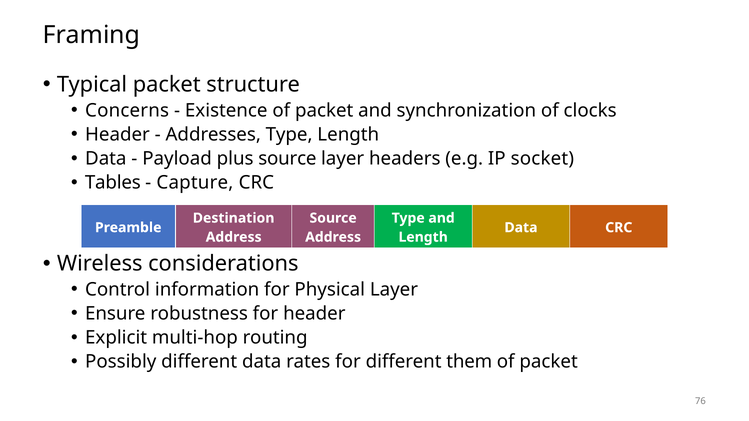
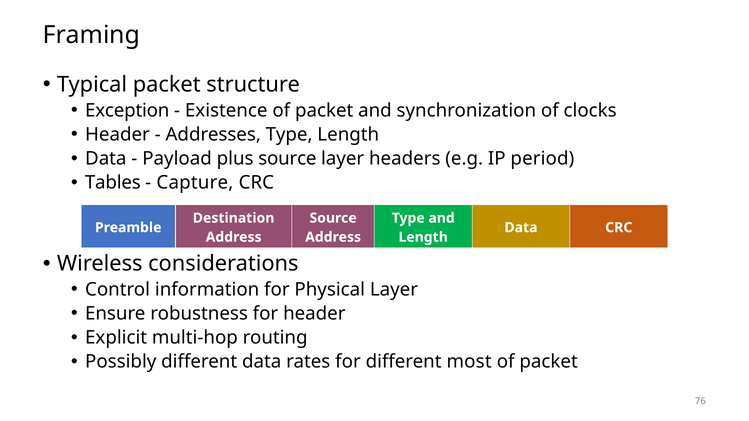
Concerns: Concerns -> Exception
socket: socket -> period
them: them -> most
